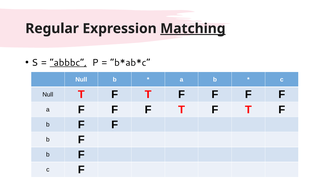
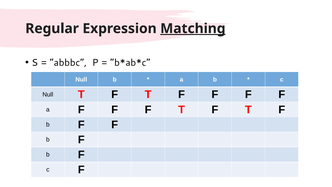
abbbc underline: present -> none
